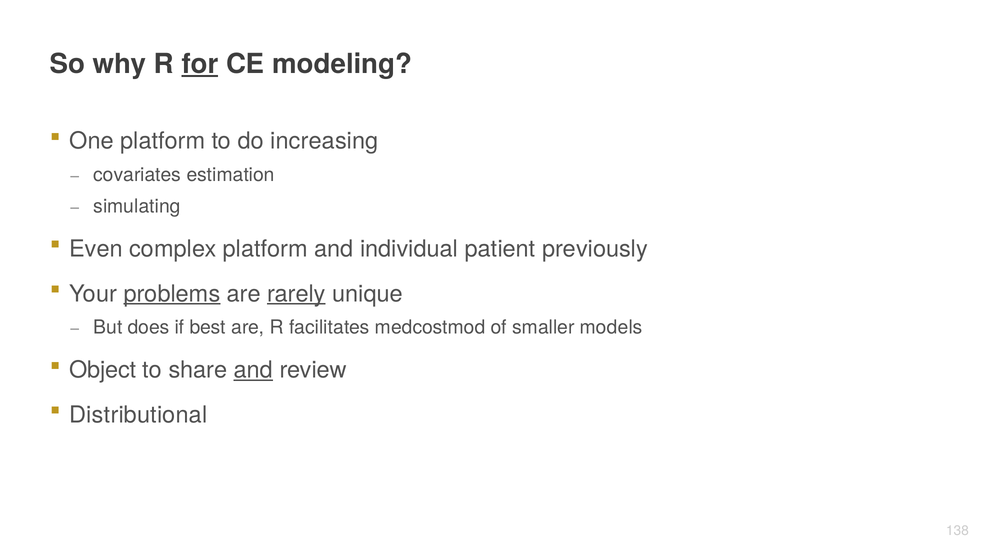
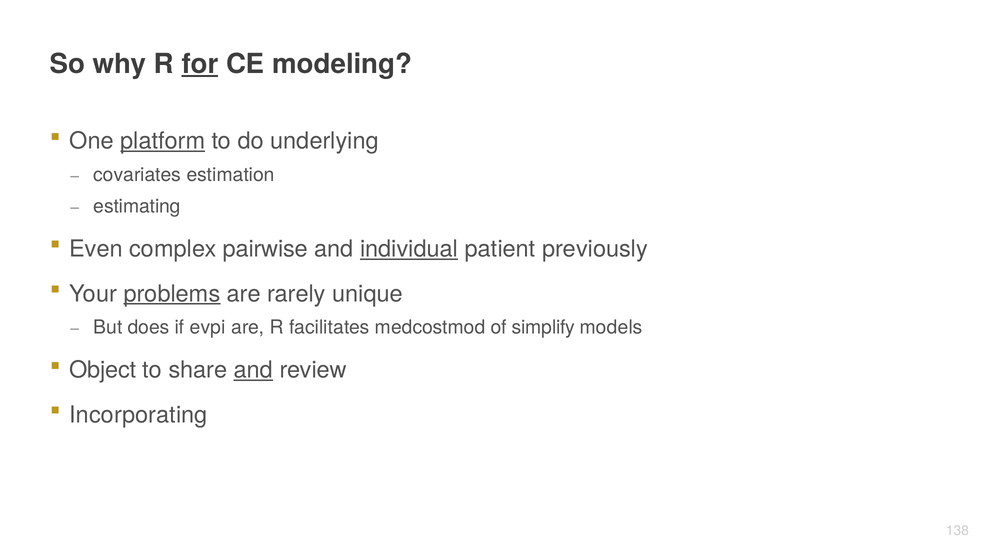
platform at (163, 141) underline: none -> present
increasing: increasing -> underlying
simulating: simulating -> estimating
complex platform: platform -> pairwise
individual underline: none -> present
rarely underline: present -> none
best: best -> evpi
smaller: smaller -> simplify
Distributional: Distributional -> Incorporating
